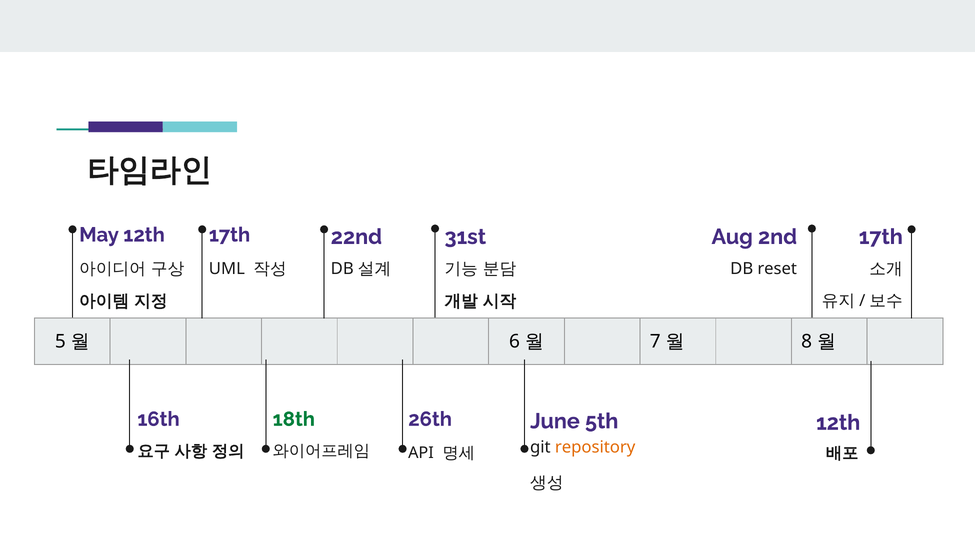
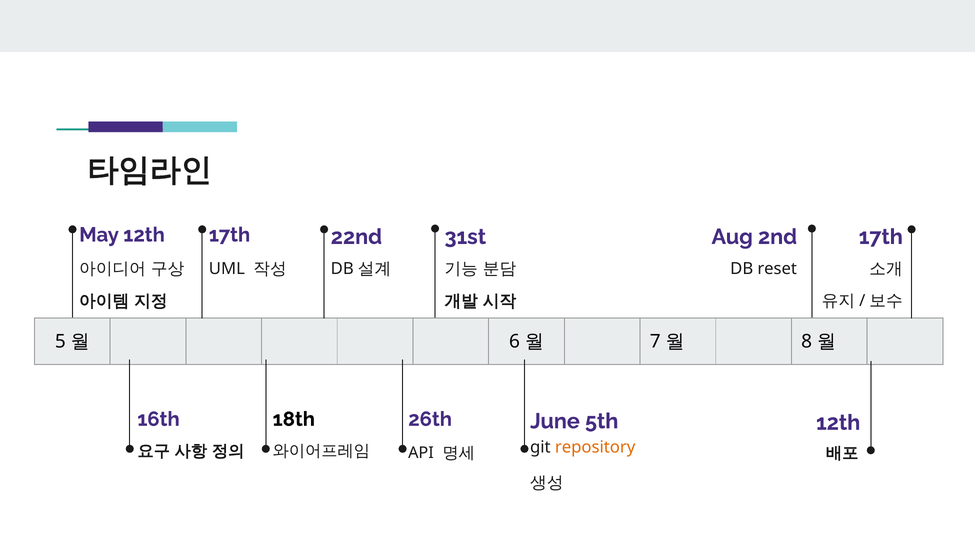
18th colour: green -> black
